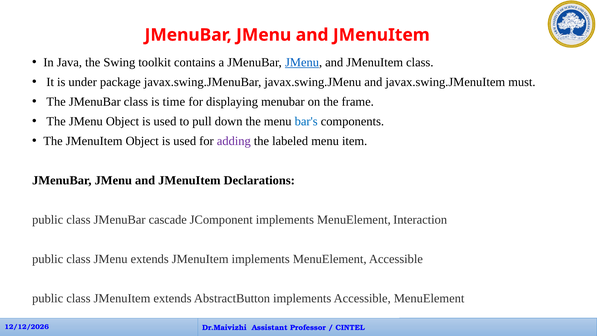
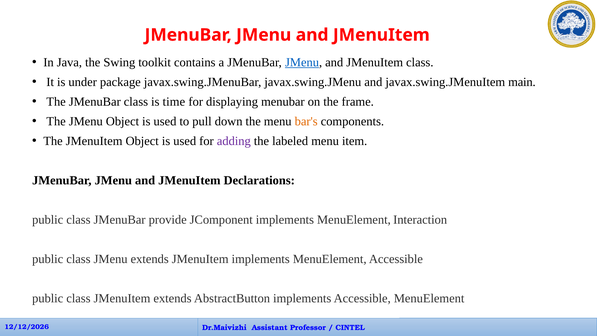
must: must -> main
bar's colour: blue -> orange
cascade: cascade -> provide
